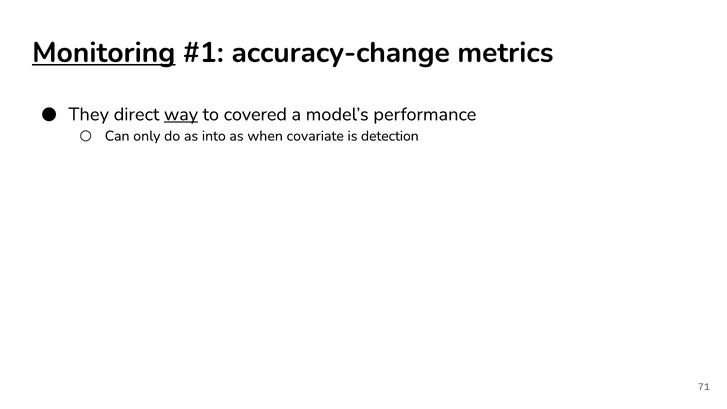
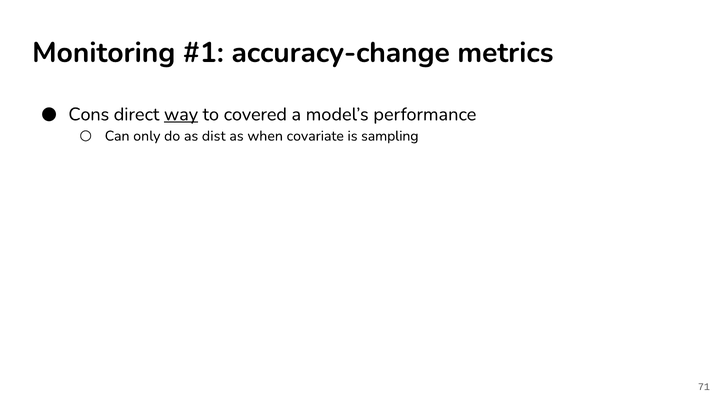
Monitoring underline: present -> none
They: They -> Cons
into: into -> dist
detection: detection -> sampling
